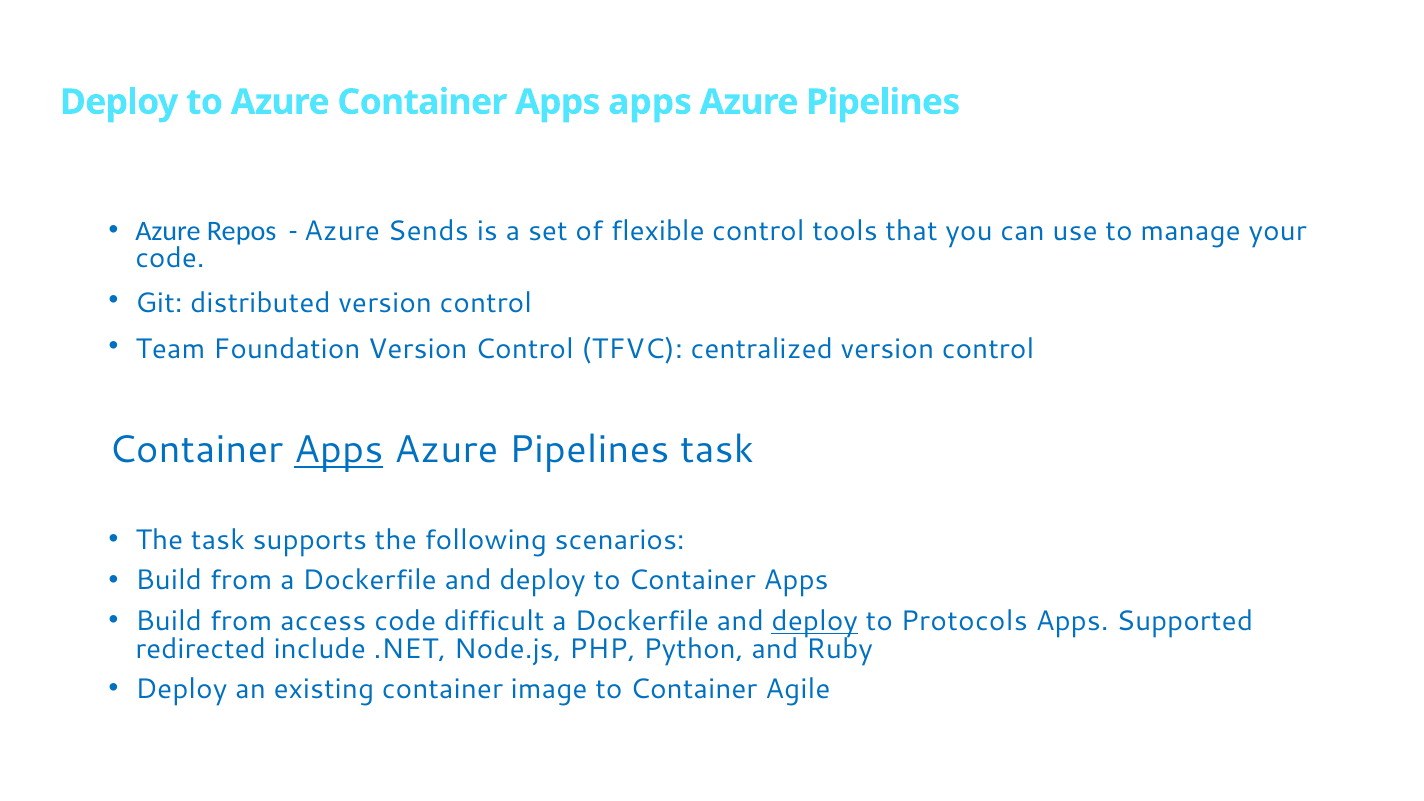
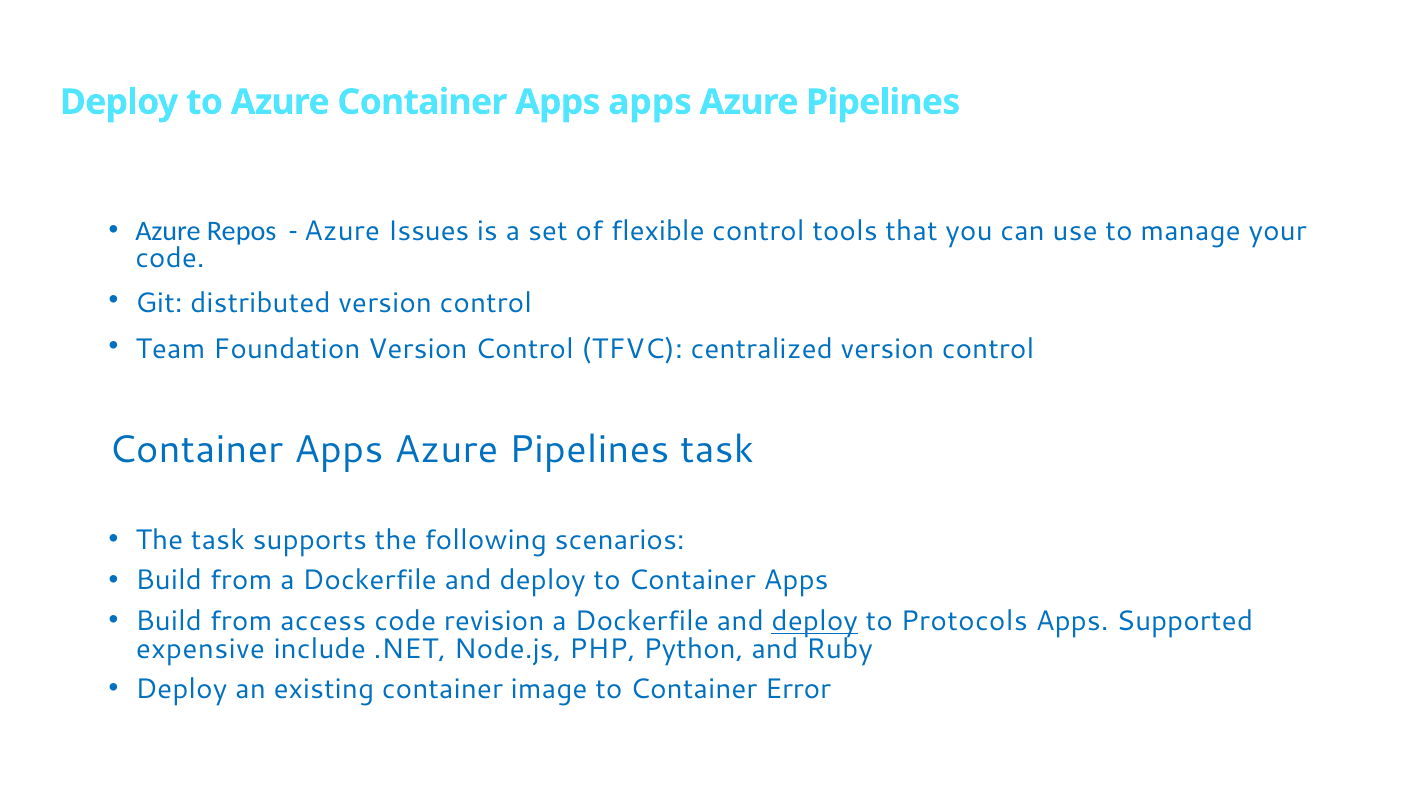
Sends: Sends -> Issues
Apps at (339, 450) underline: present -> none
difficult: difficult -> revision
redirected: redirected -> expensive
Agile: Agile -> Error
